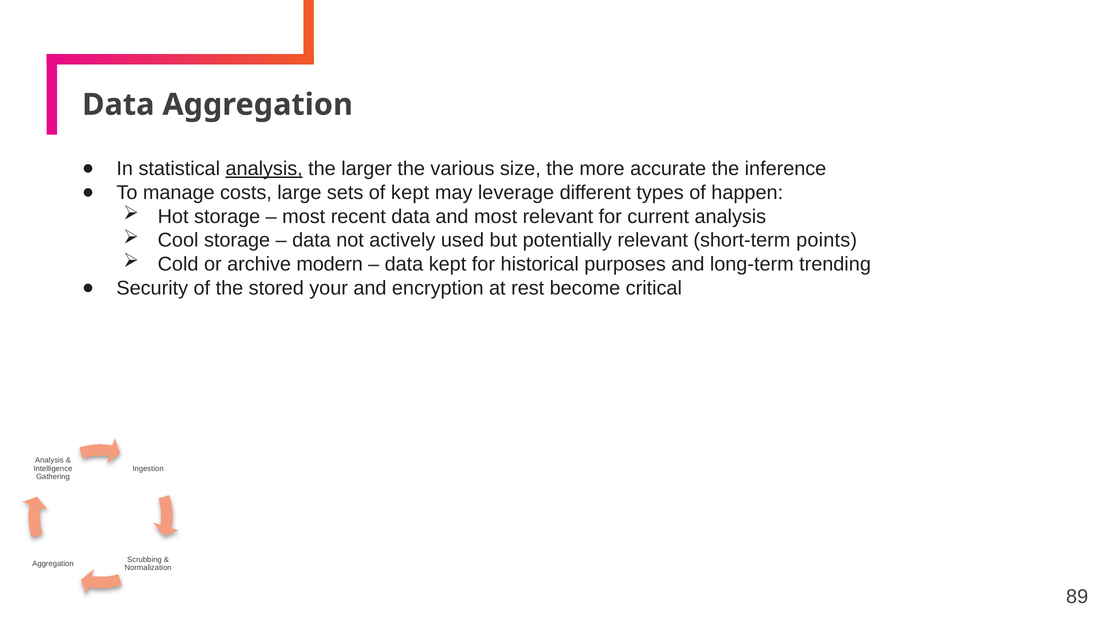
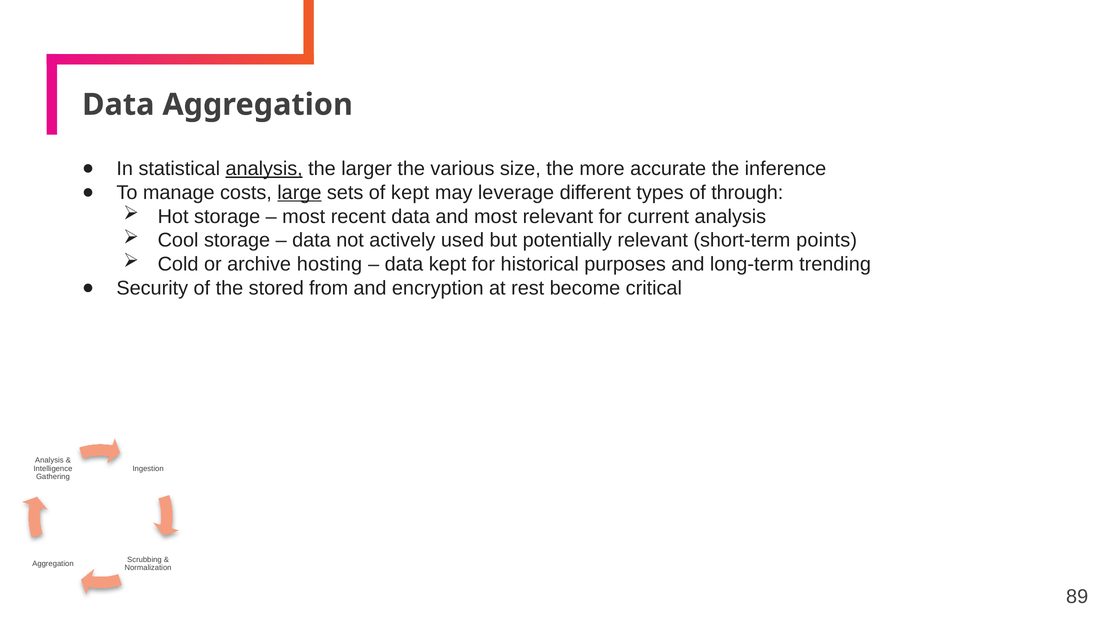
large underline: none -> present
happen: happen -> through
modern: modern -> hosting
your: your -> from
